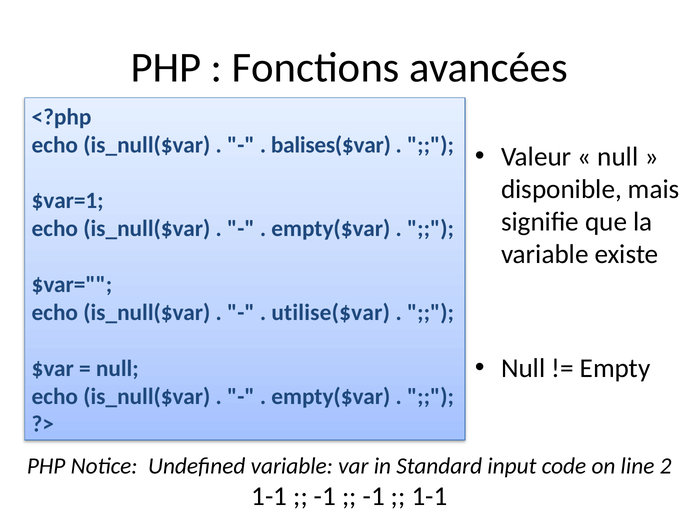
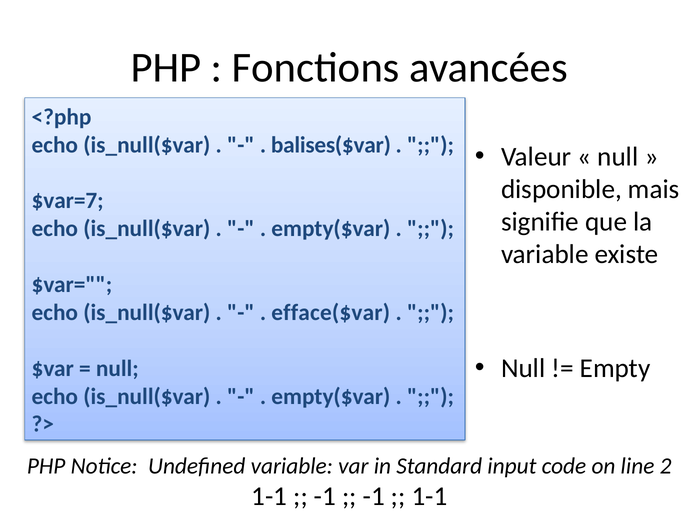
$var=1: $var=1 -> $var=7
utilise($var: utilise($var -> efface($var
